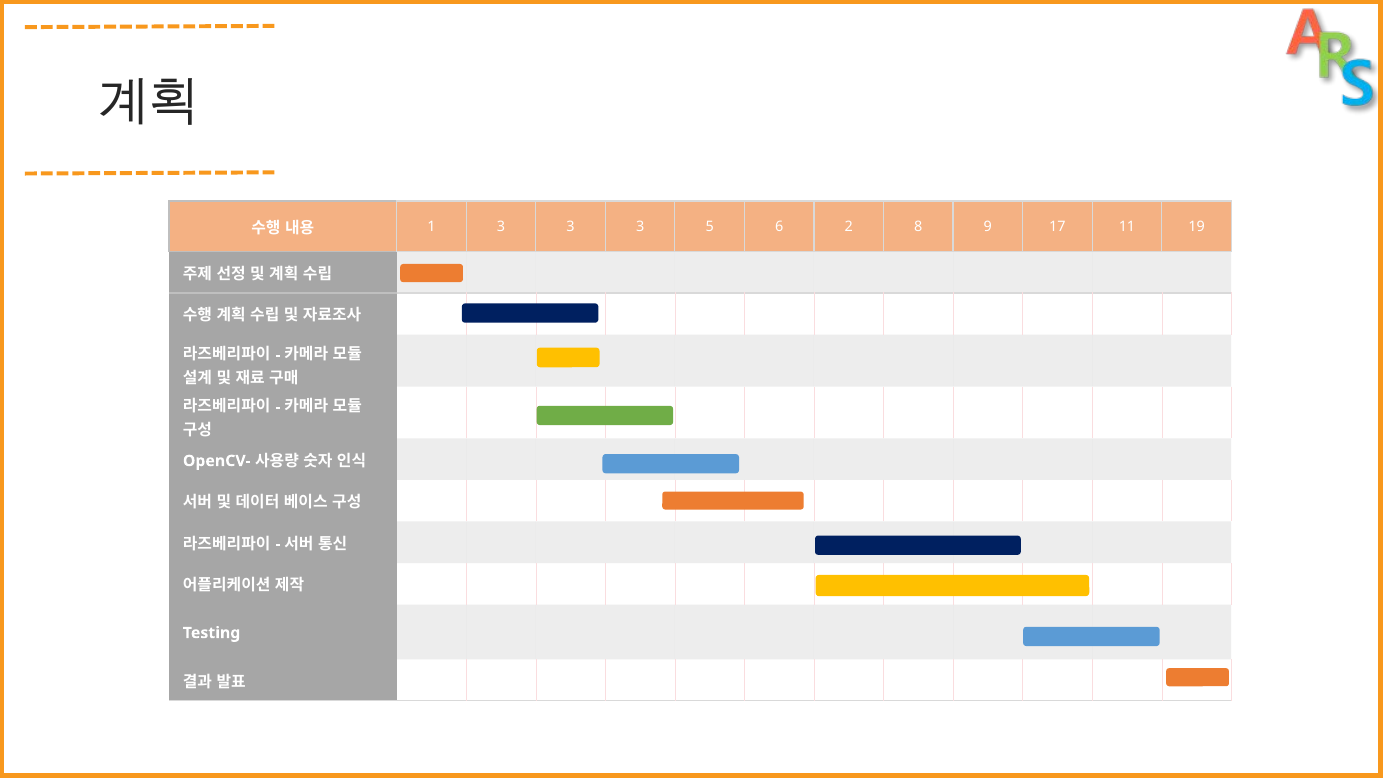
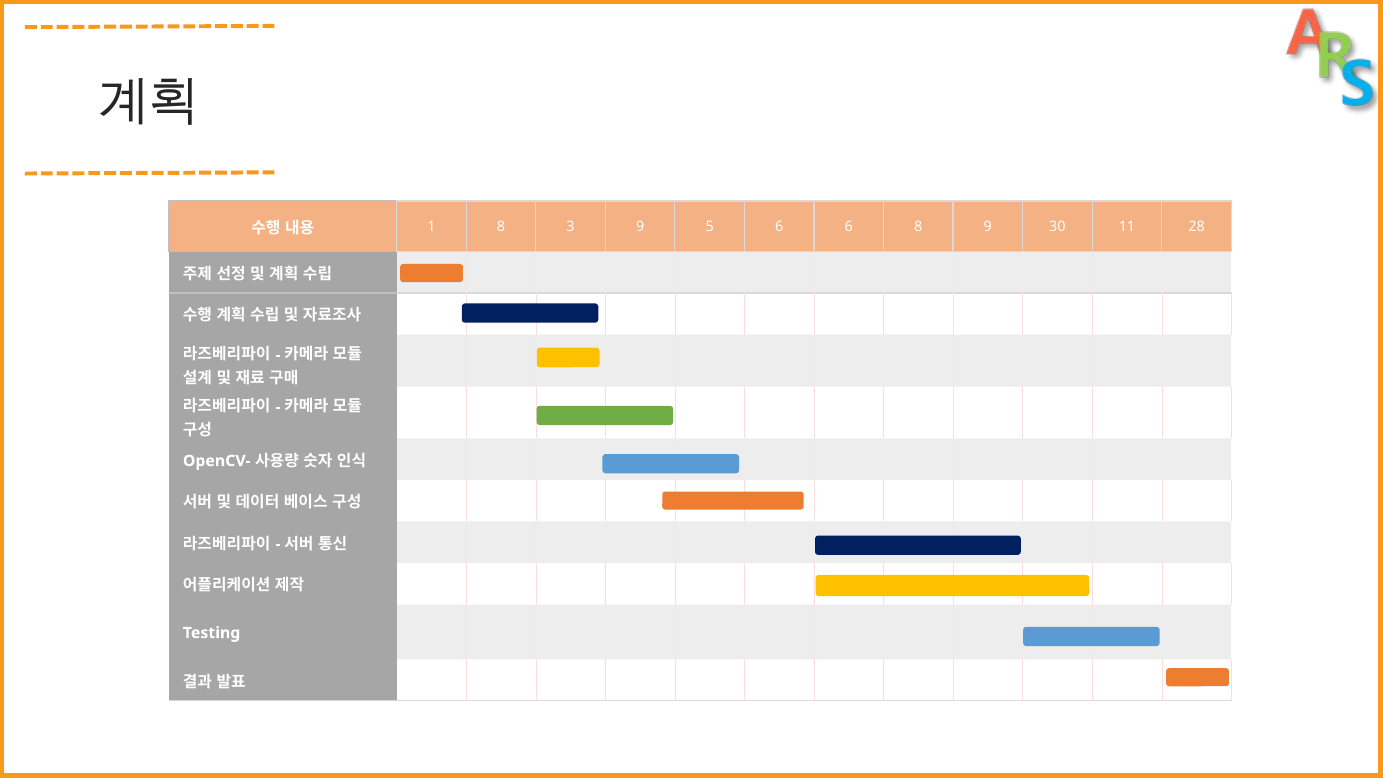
1 3: 3 -> 8
3 at (640, 227): 3 -> 9
6 2: 2 -> 6
17: 17 -> 30
19: 19 -> 28
